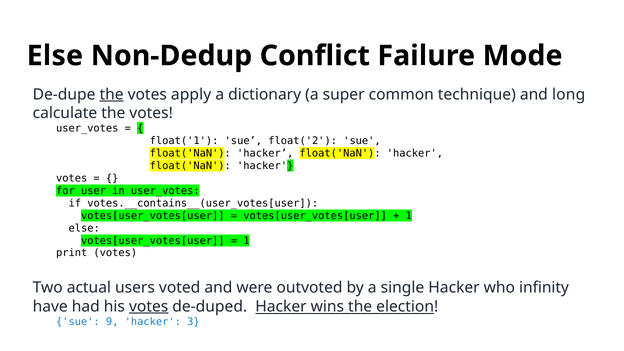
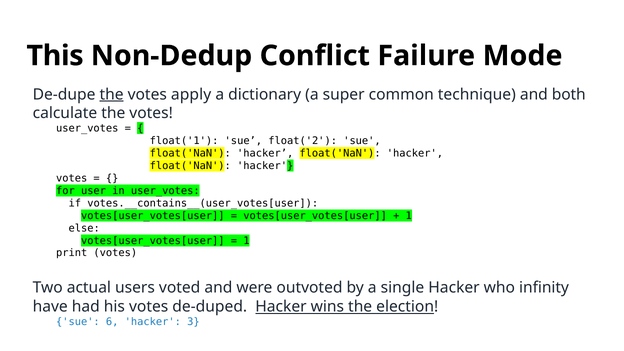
Else at (55, 56): Else -> This
long: long -> both
votes at (149, 306) underline: present -> none
9: 9 -> 6
